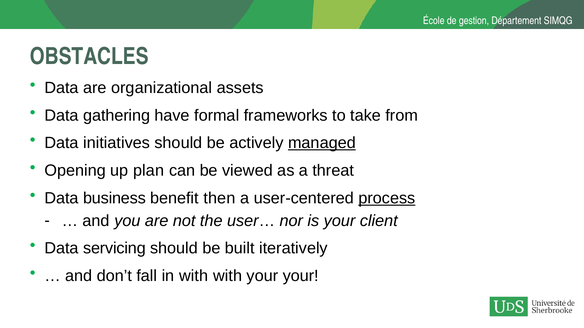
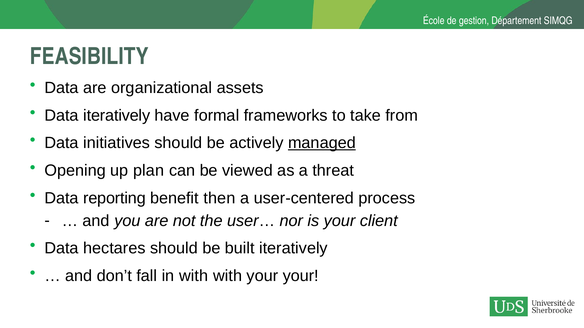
OBSTACLES: OBSTACLES -> FEASIBILITY
Data gathering: gathering -> iteratively
business: business -> reporting
process underline: present -> none
servicing: servicing -> hectares
